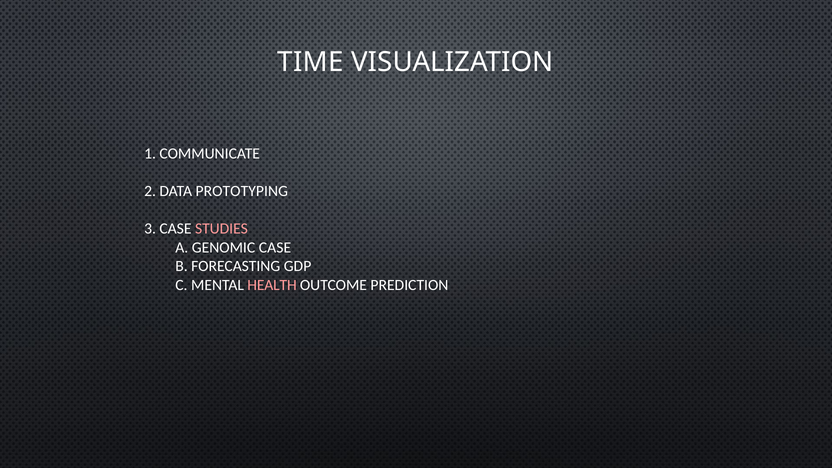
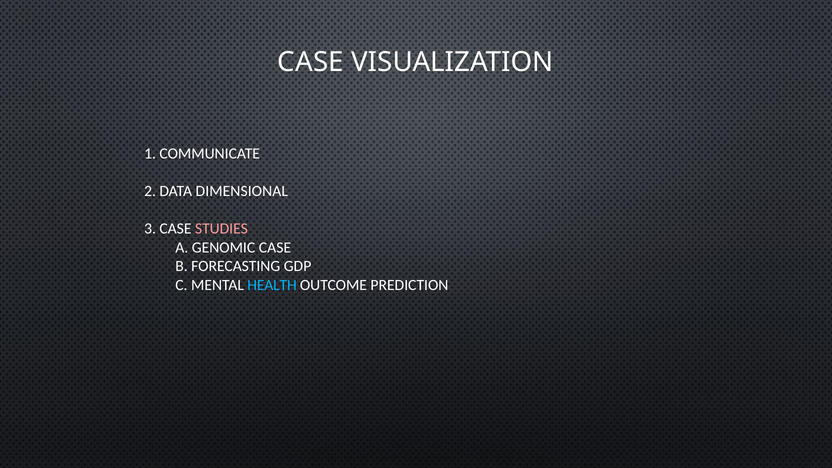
TIME at (311, 62): TIME -> CASE
PROTOTYPING: PROTOTYPING -> DIMENSIONAL
HEALTH colour: pink -> light blue
